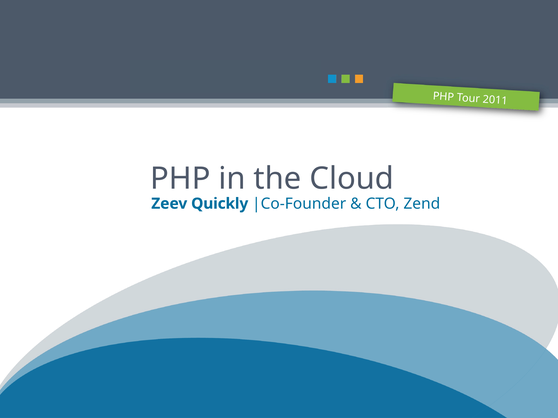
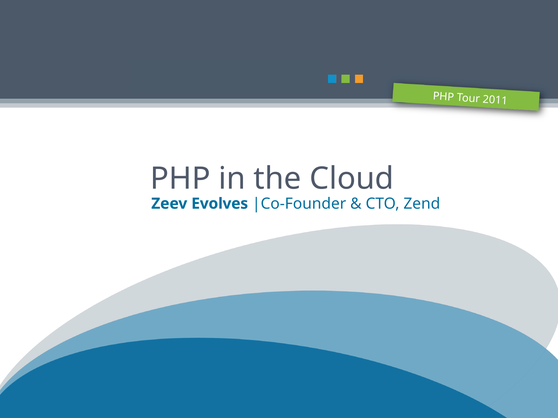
Quickly: Quickly -> Evolves
